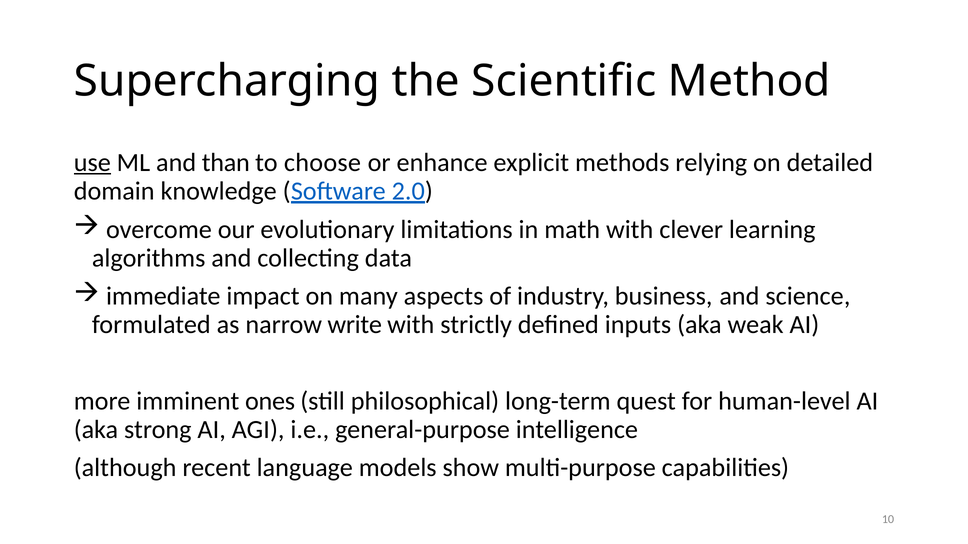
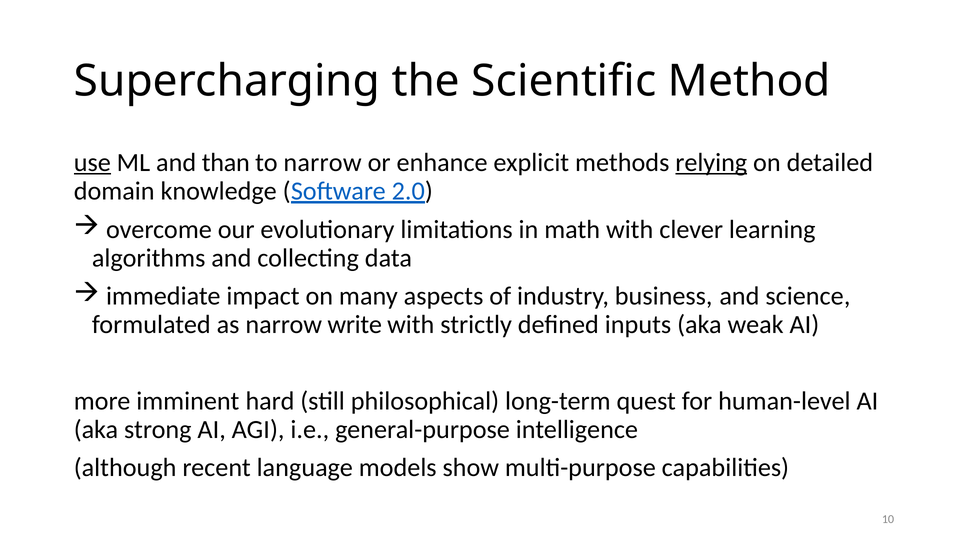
to choose: choose -> narrow
relying underline: none -> present
ones: ones -> hard
